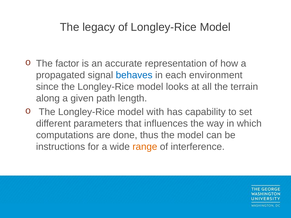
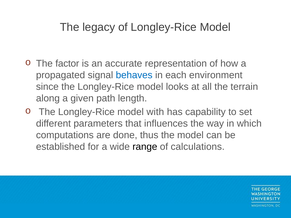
instructions: instructions -> established
range colour: orange -> black
interference: interference -> calculations
